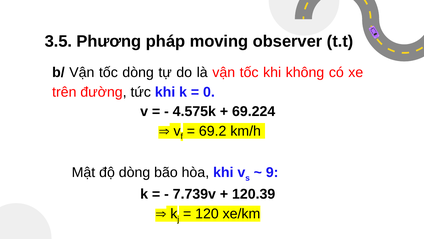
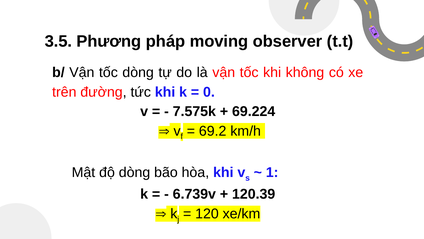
4.575k: 4.575k -> 7.575k
9: 9 -> 1
7.739v: 7.739v -> 6.739v
